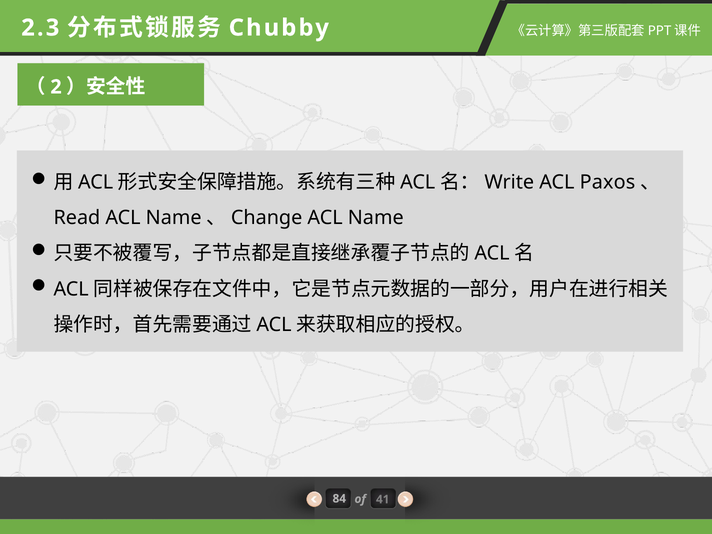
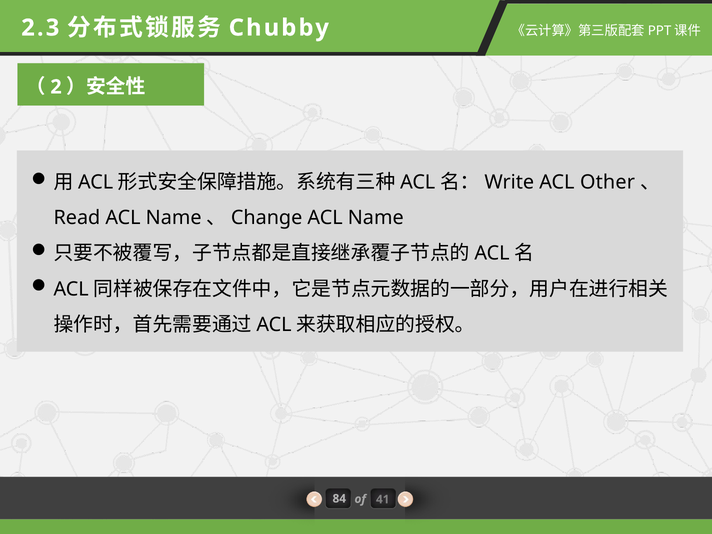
Paxos: Paxos -> Other
